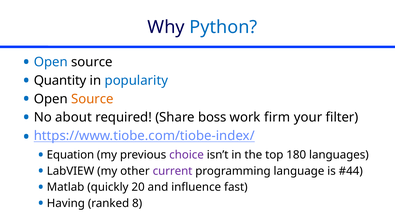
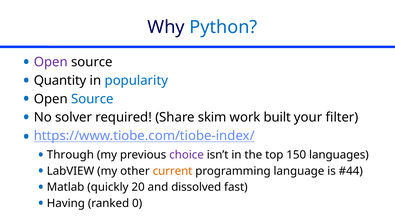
Open at (51, 62) colour: blue -> purple
Source at (92, 99) colour: orange -> blue
about: about -> solver
boss: boss -> skim
firm: firm -> built
Equation: Equation -> Through
180: 180 -> 150
current colour: purple -> orange
influence: influence -> dissolved
8: 8 -> 0
